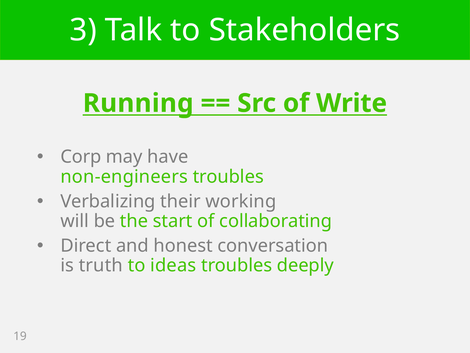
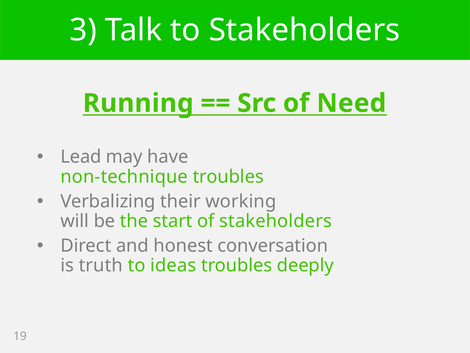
Write: Write -> Need
Corp: Corp -> Lead
non-engineers: non-engineers -> non-technique
of collaborating: collaborating -> stakeholders
